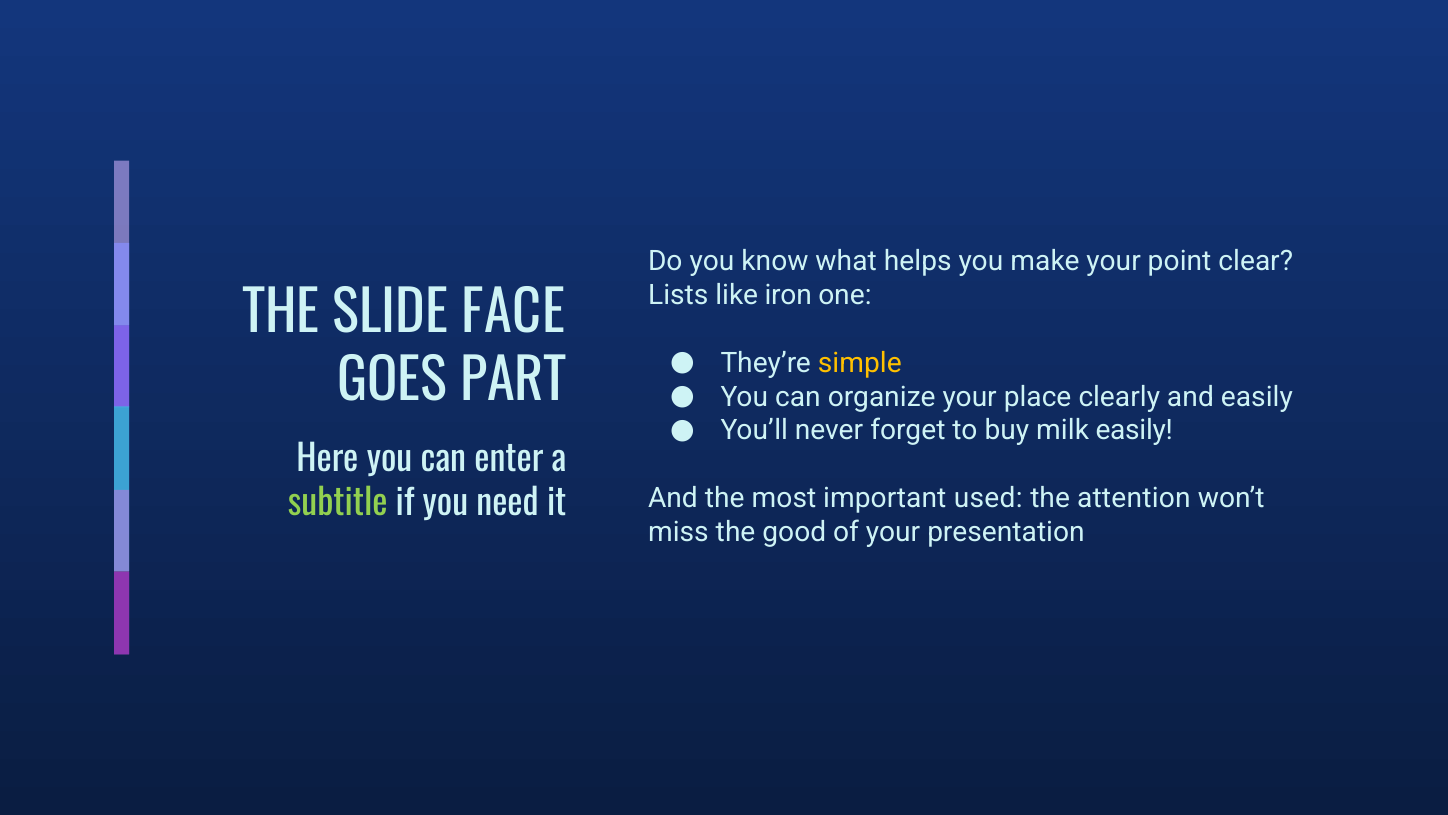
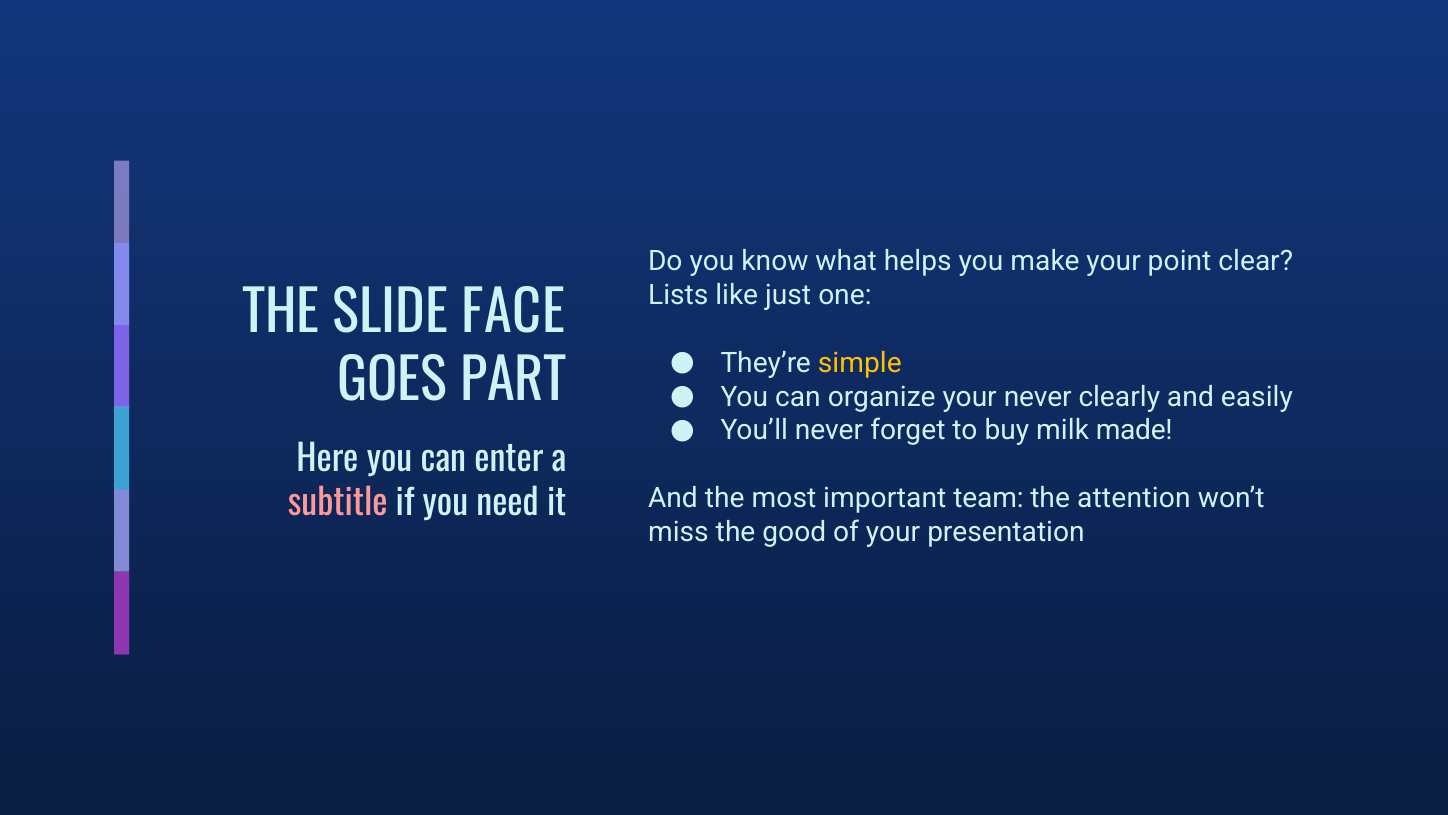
iron: iron -> just
your place: place -> never
milk easily: easily -> made
used: used -> team
subtitle colour: light green -> pink
